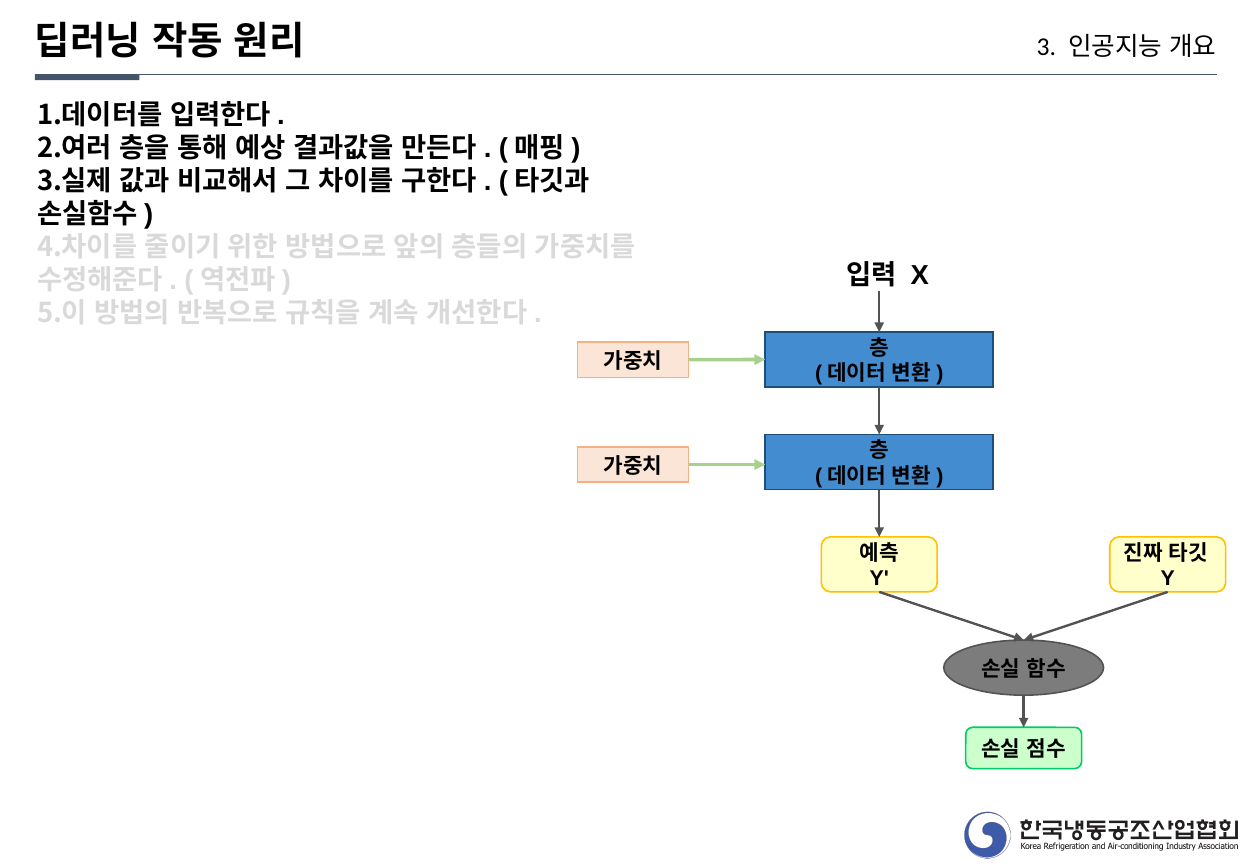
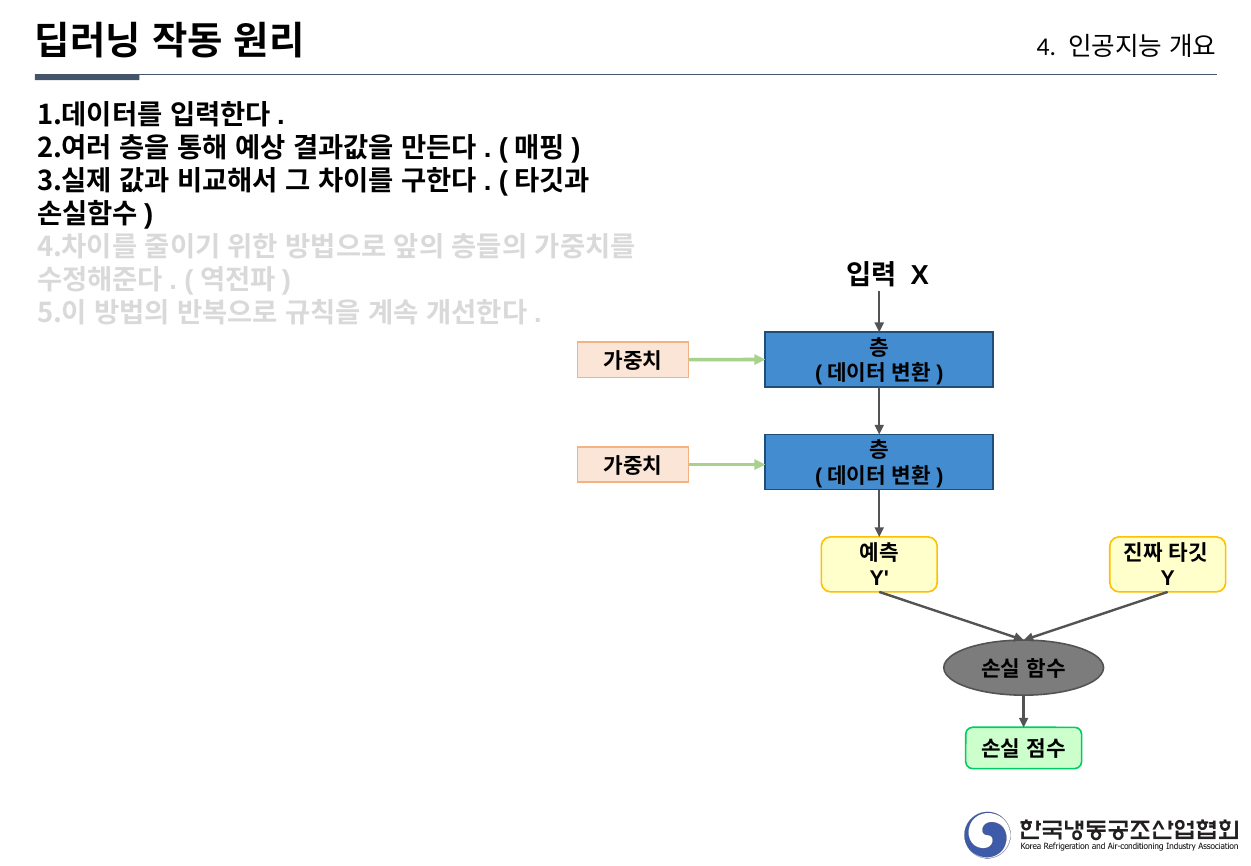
3: 3 -> 4
